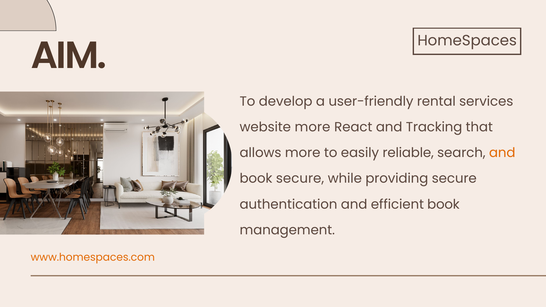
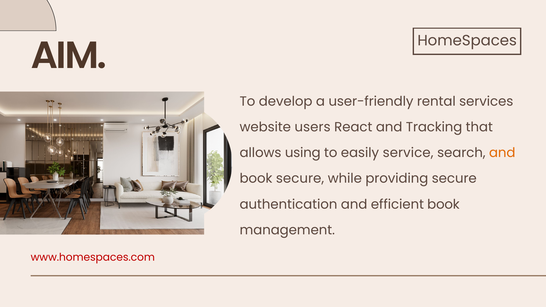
website more: more -> users
allows more: more -> using
reliable: reliable -> service
www.homespaces.com colour: orange -> red
